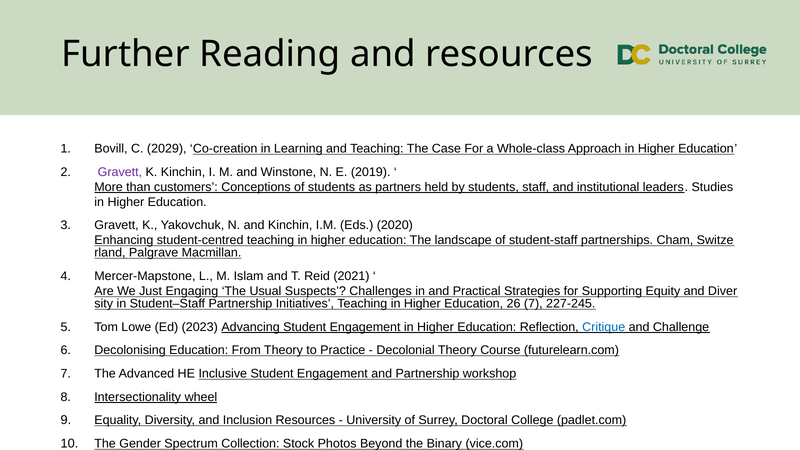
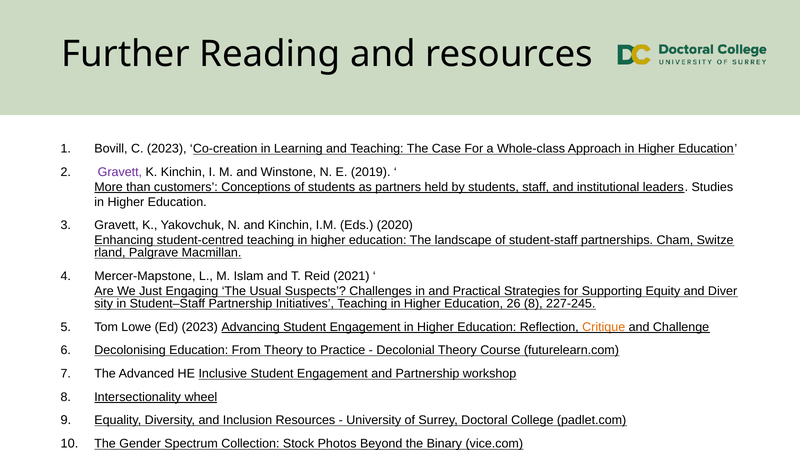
C 2029: 2029 -> 2023
26 7: 7 -> 8
Critique colour: blue -> orange
